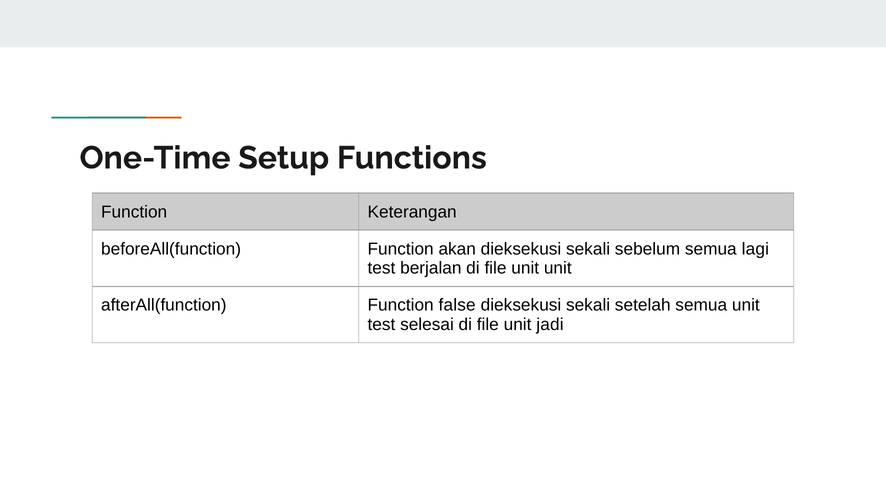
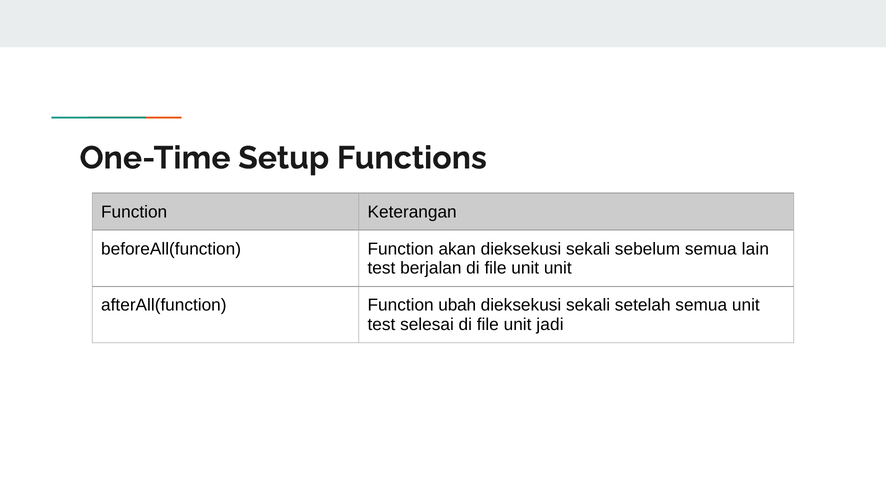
lagi: lagi -> lain
false: false -> ubah
